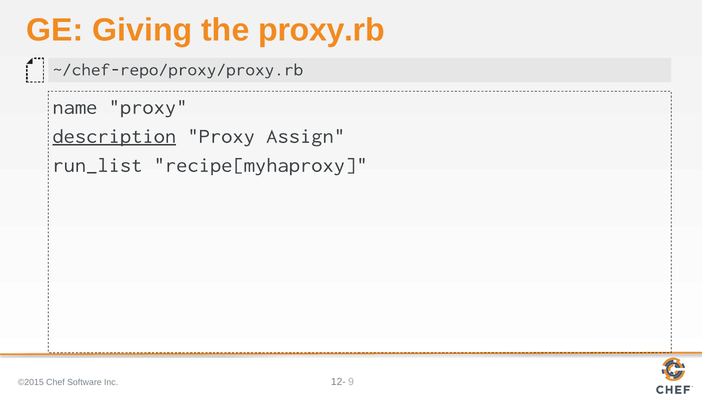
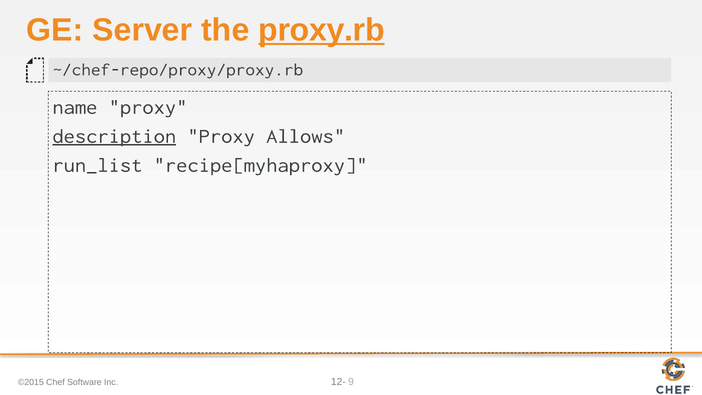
Giving: Giving -> Server
proxy.rb underline: none -> present
Assign: Assign -> Allows
